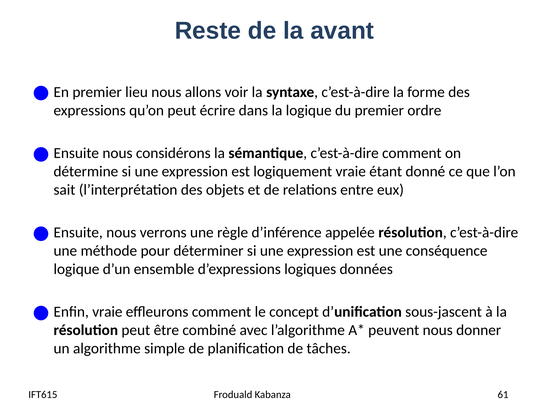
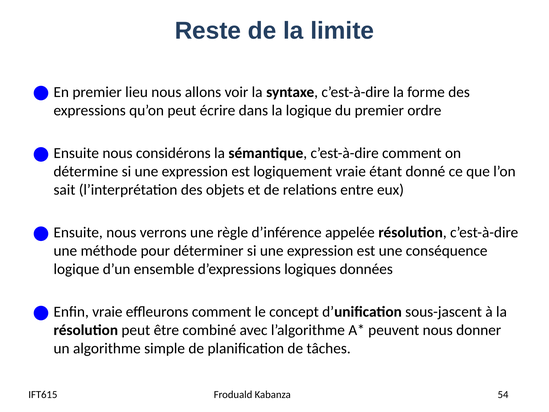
avant: avant -> limite
61: 61 -> 54
